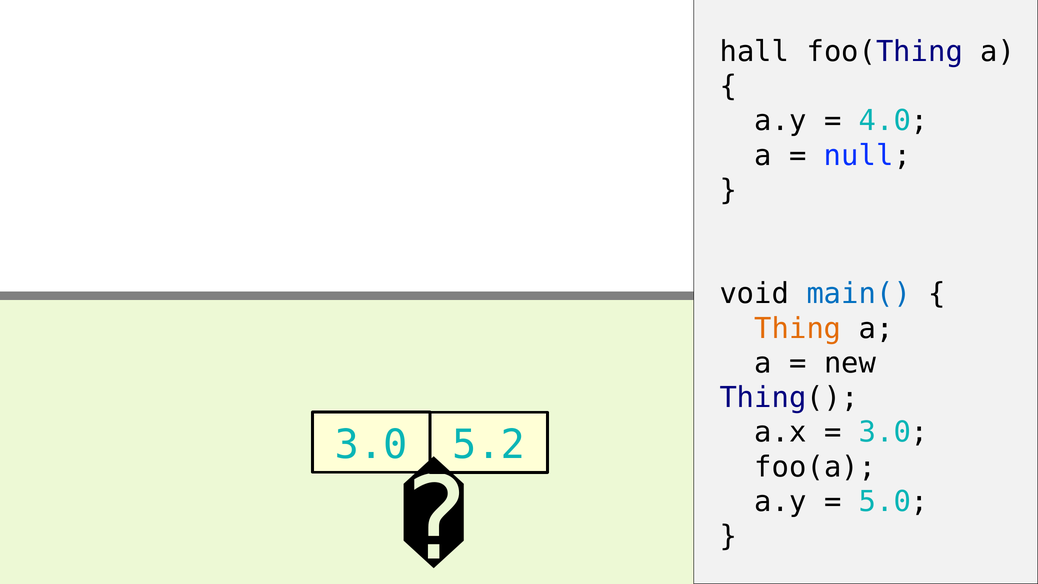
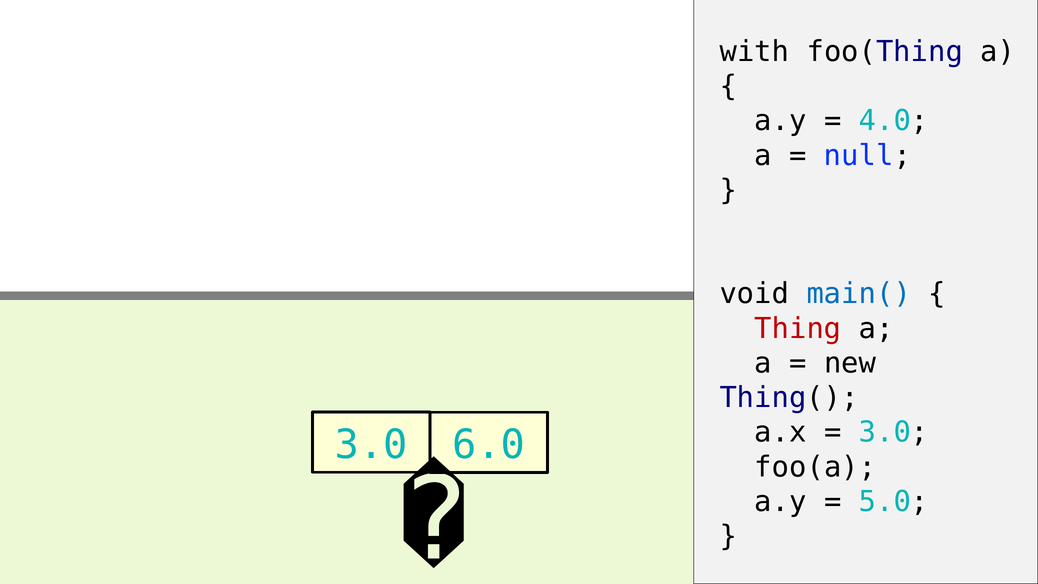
hall: hall -> with
Thing colour: orange -> red
5.2: 5.2 -> 6.0
